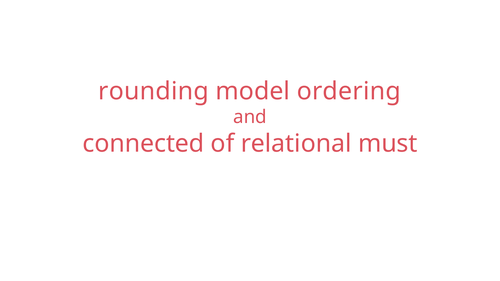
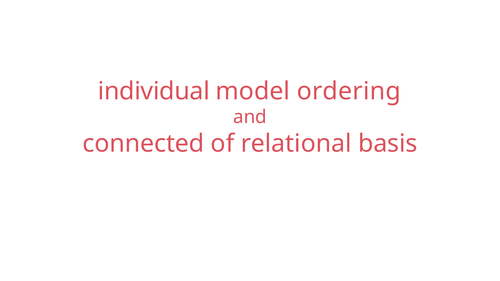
rounding: rounding -> individual
must: must -> basis
